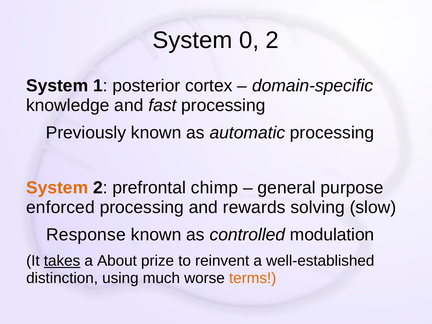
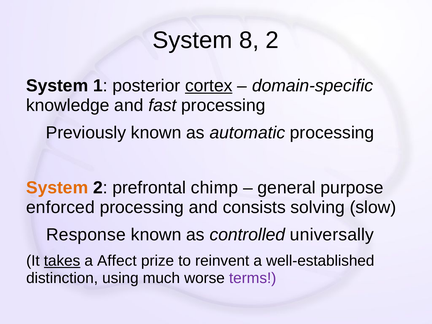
0: 0 -> 8
cortex underline: none -> present
rewards: rewards -> consists
modulation: modulation -> universally
About: About -> Affect
terms colour: orange -> purple
